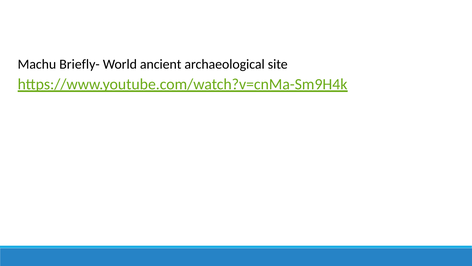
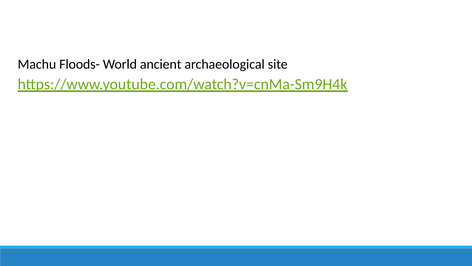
Briefly-: Briefly- -> Floods-
